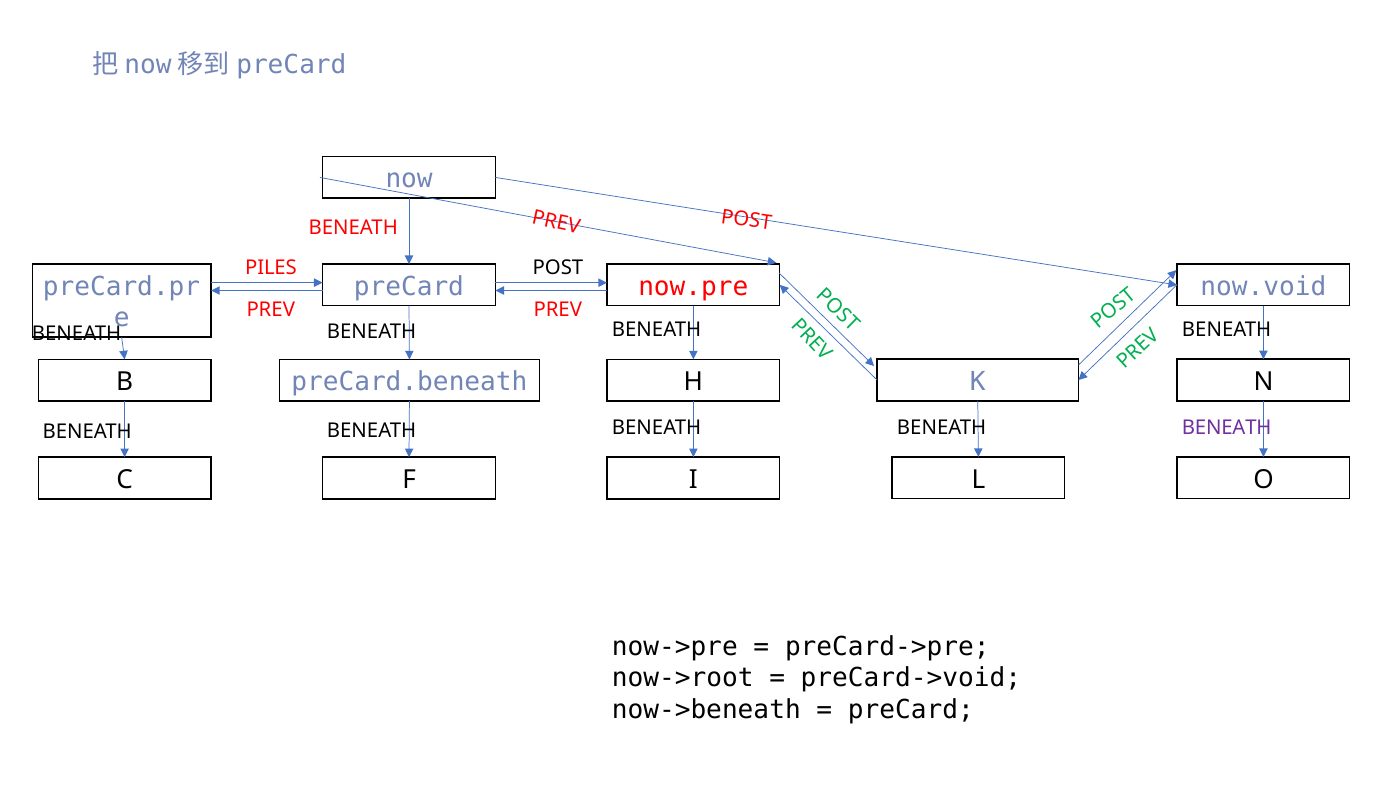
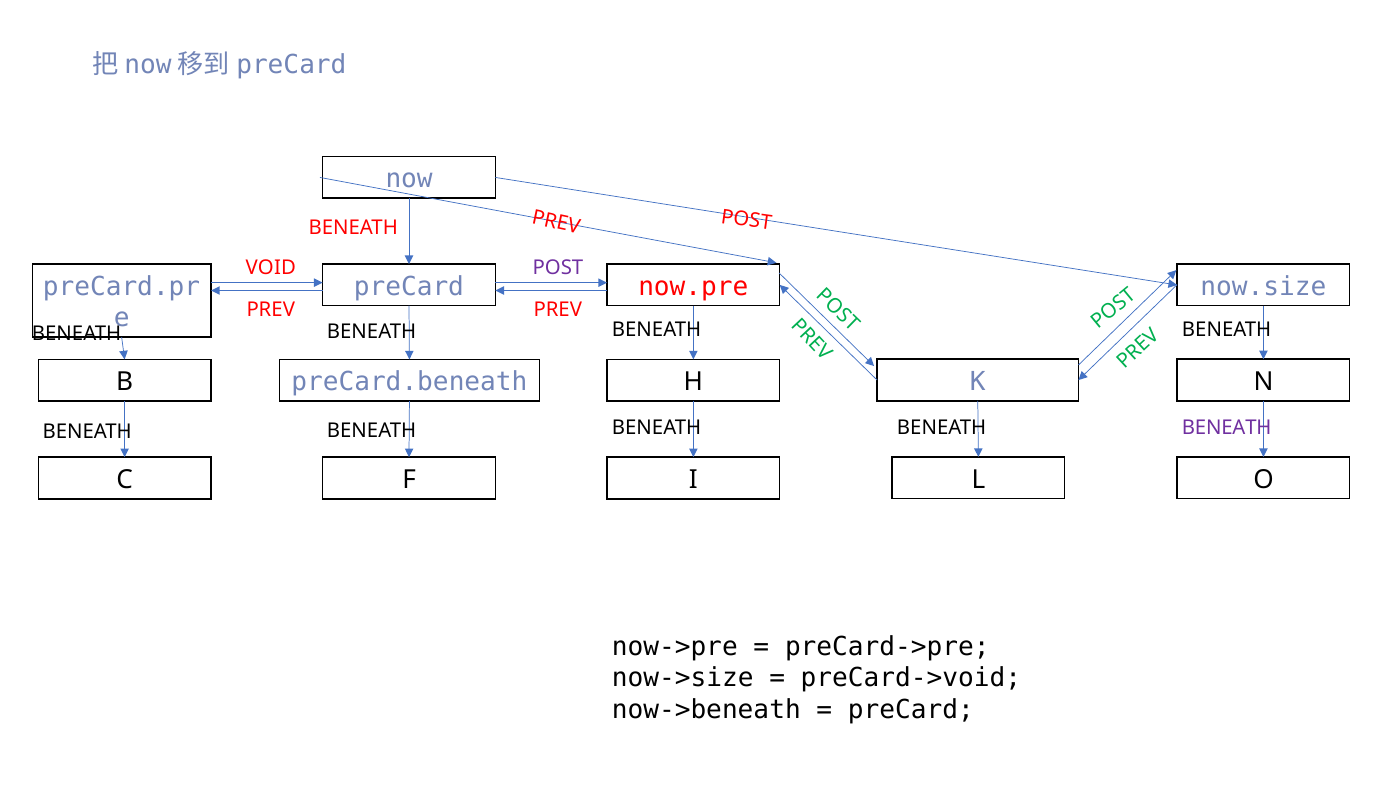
PILES: PILES -> VOID
POST at (558, 268) colour: black -> purple
now.void: now.void -> now.size
now->root: now->root -> now->size
